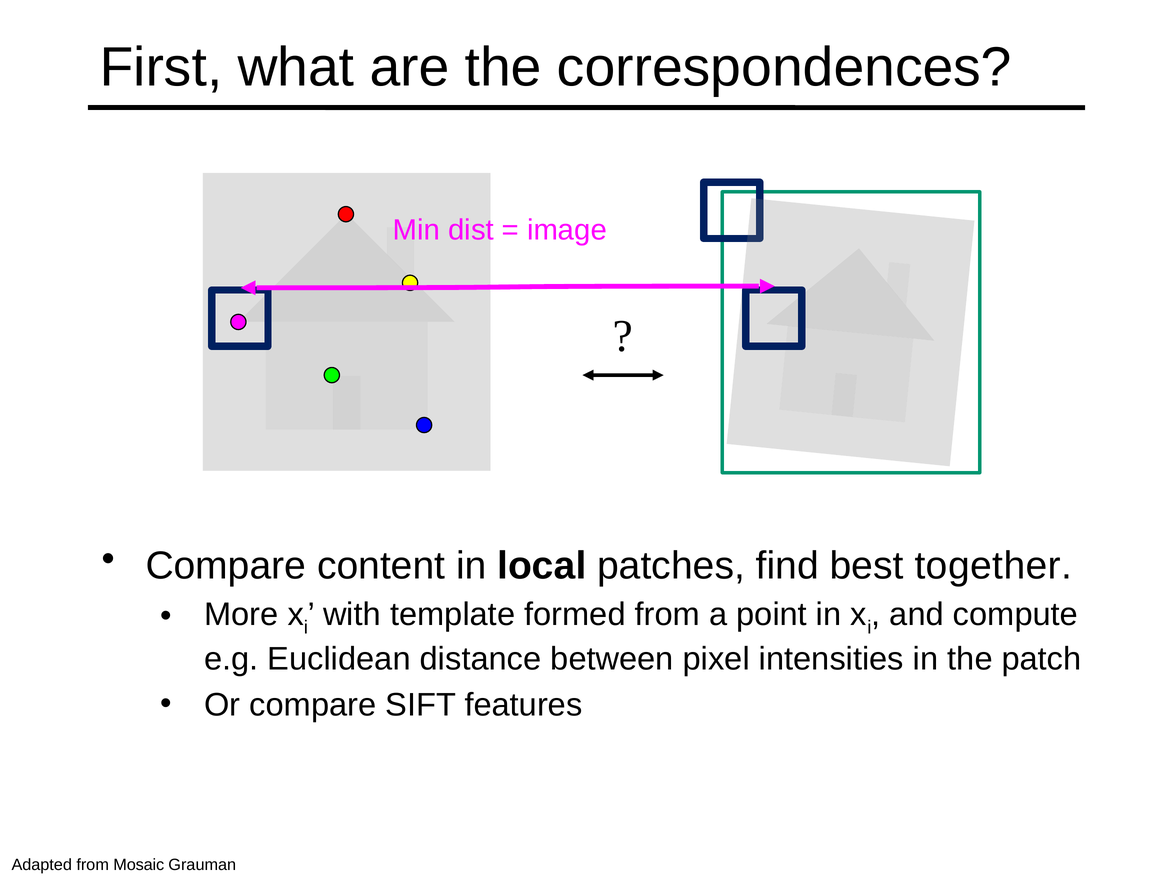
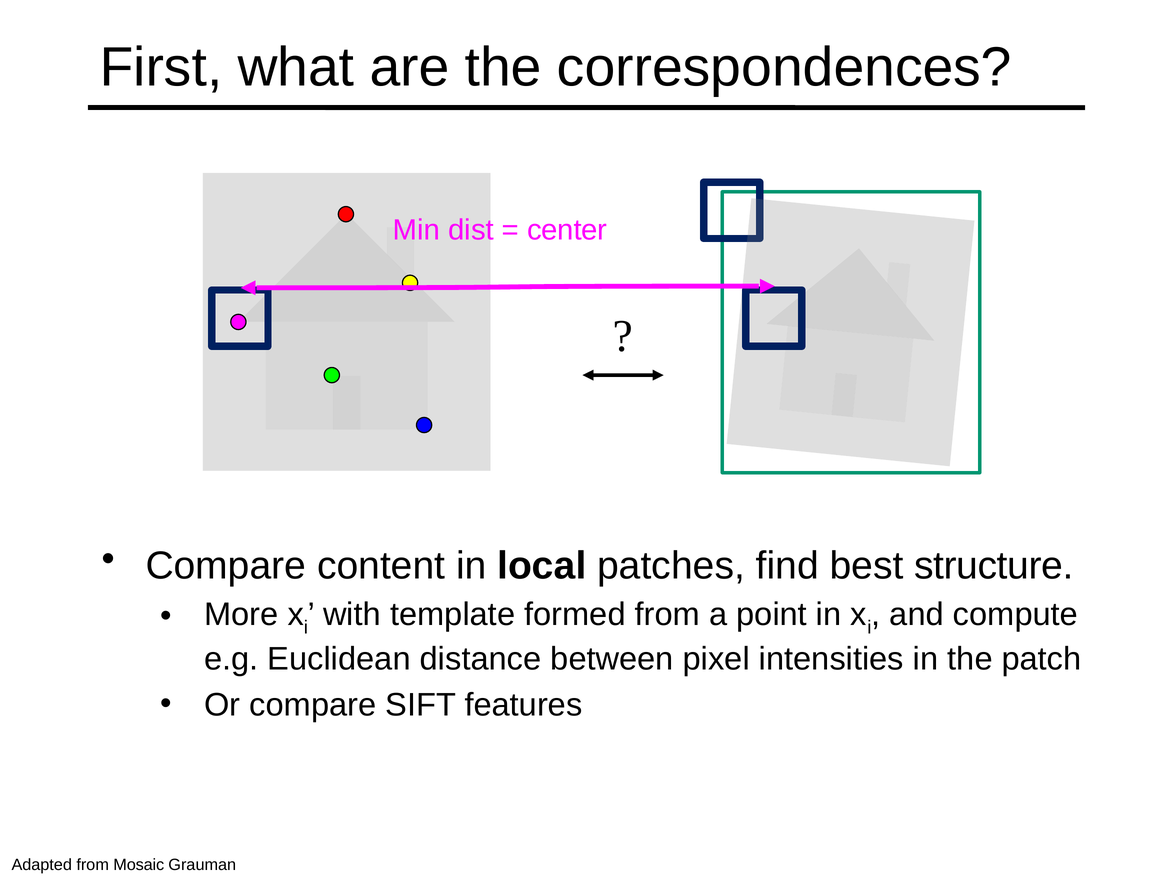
image: image -> center
together: together -> structure
